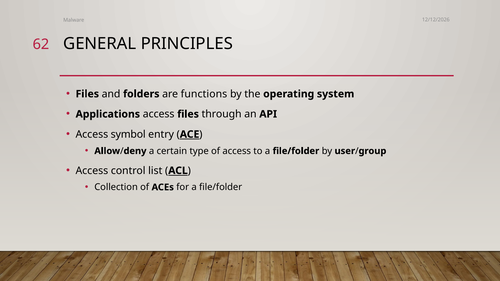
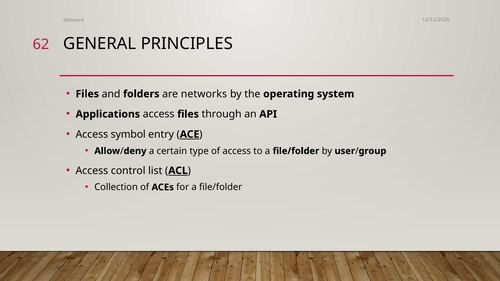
functions: functions -> networks
